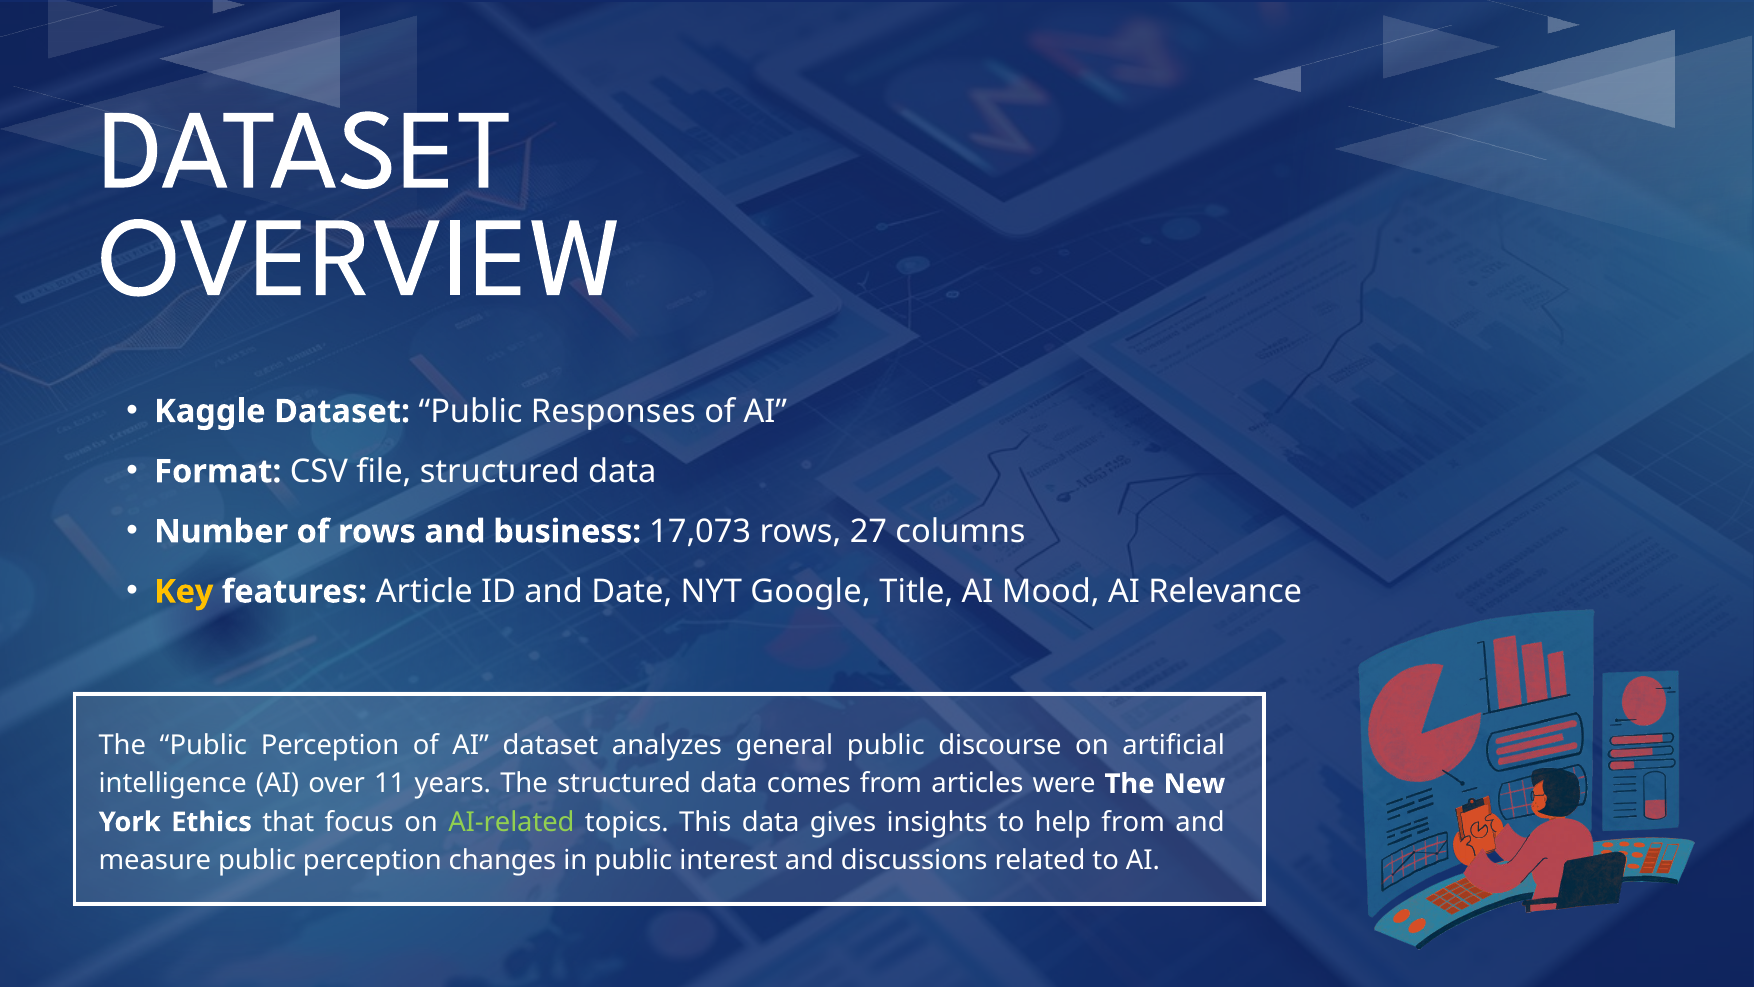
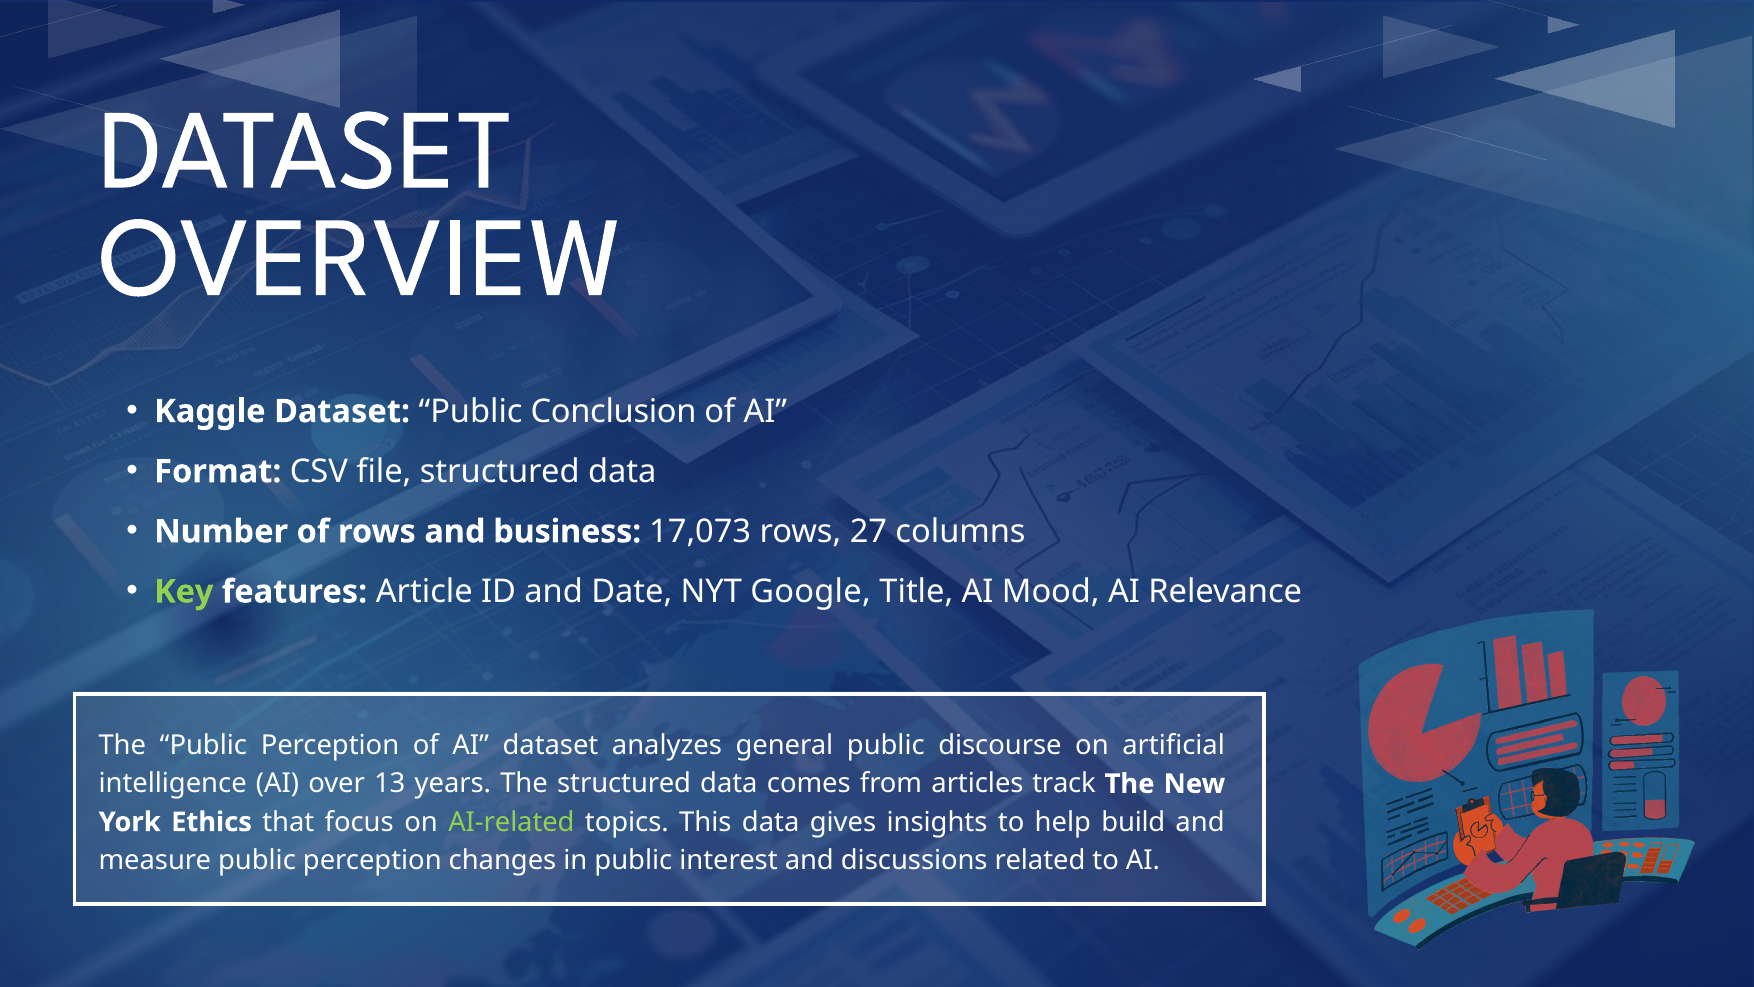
Responses: Responses -> Conclusion
Key colour: yellow -> light green
11: 11 -> 13
were: were -> track
help from: from -> build
